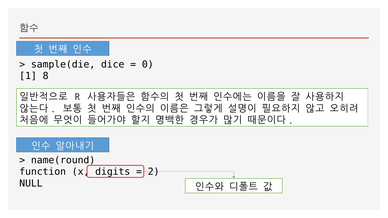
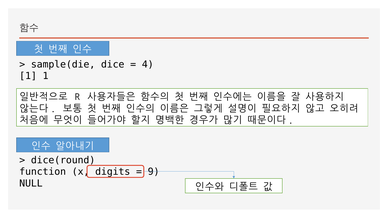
0: 0 -> 4
1 8: 8 -> 1
name(round: name(round -> dice(round
2: 2 -> 9
